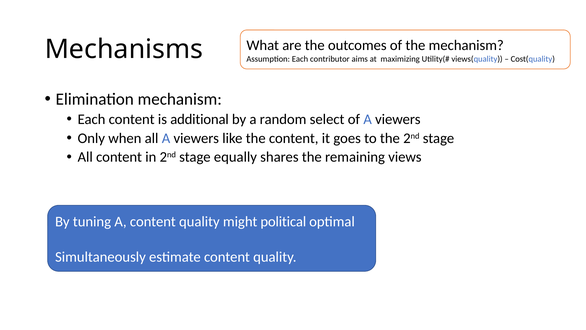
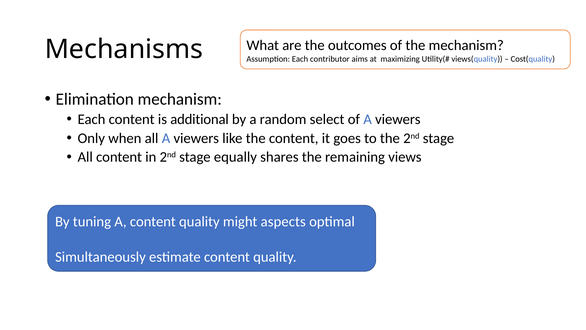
political: political -> aspects
